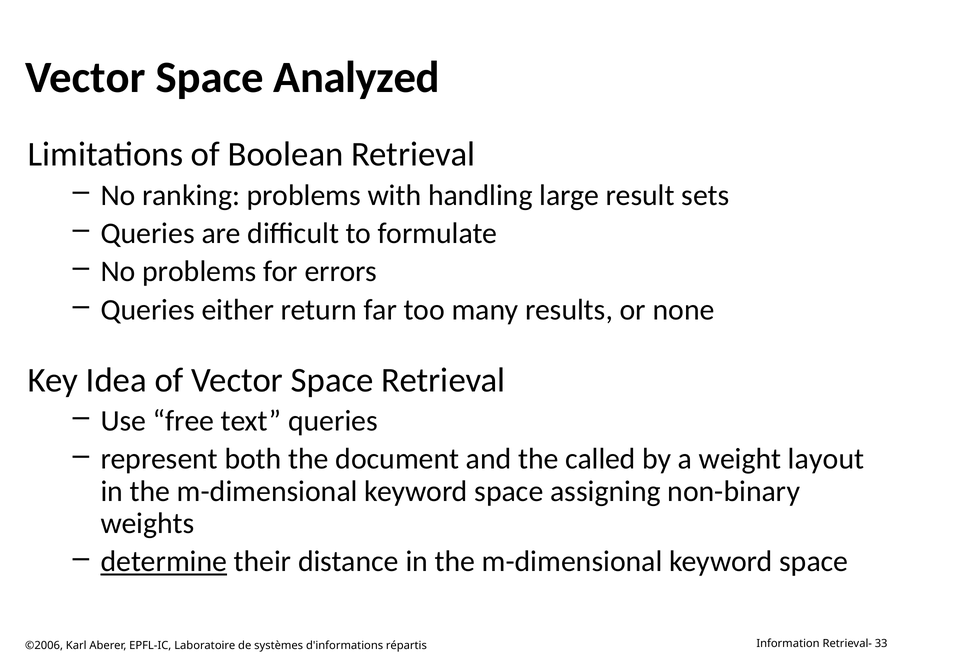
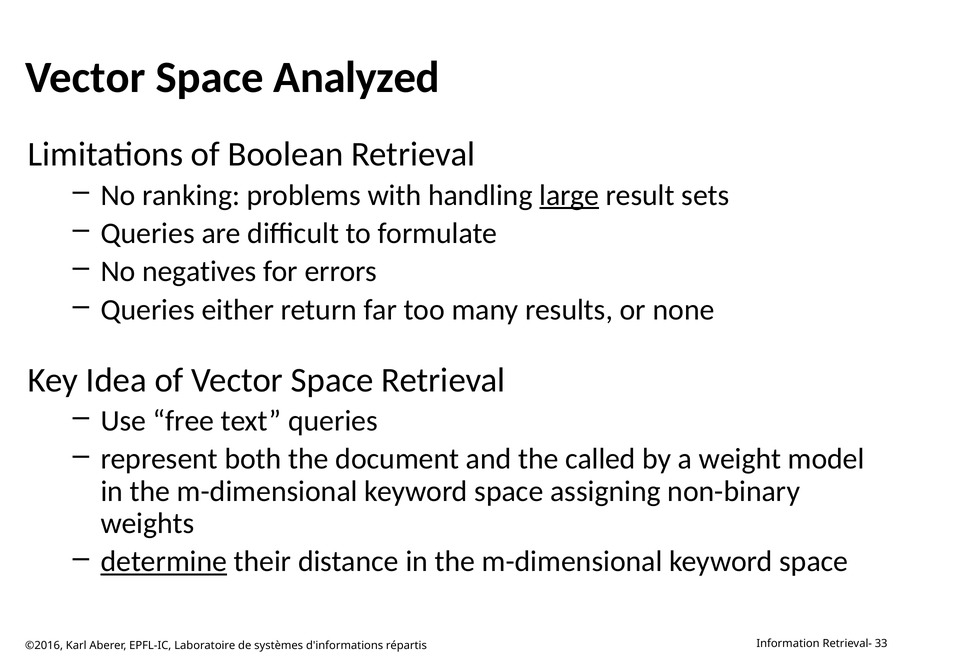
large underline: none -> present
No problems: problems -> negatives
layout: layout -> model
©2006: ©2006 -> ©2016
